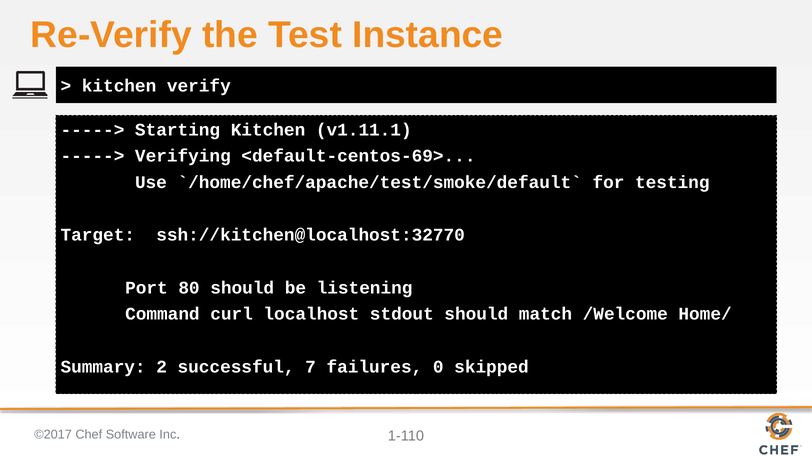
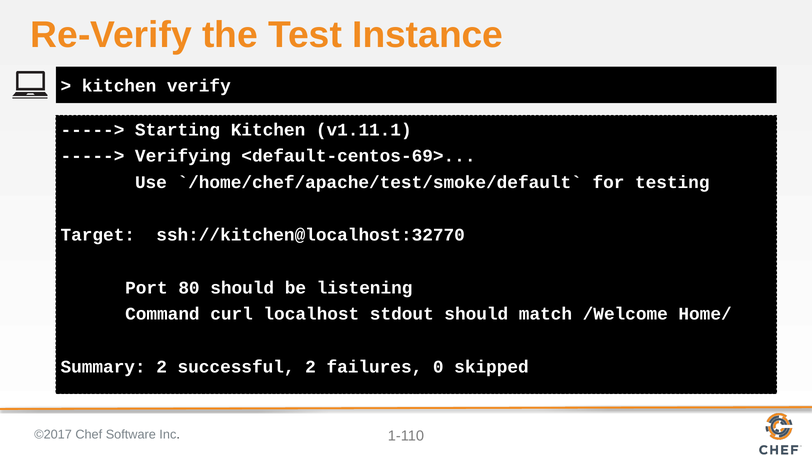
successful 7: 7 -> 2
